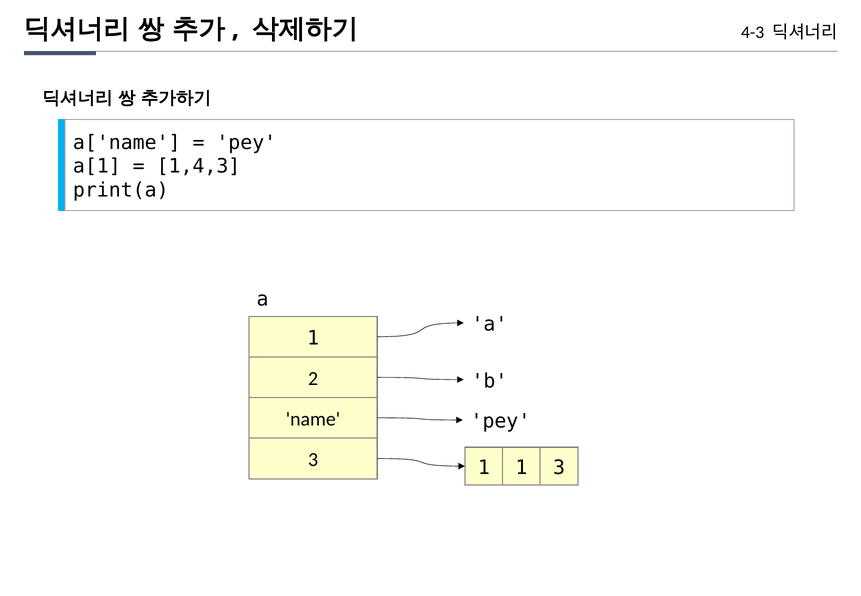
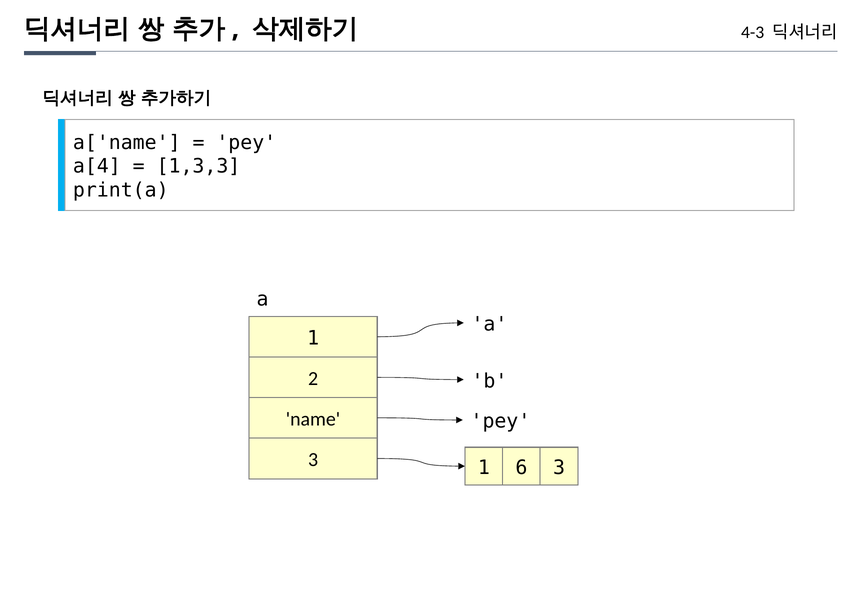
a[1: a[1 -> a[4
1,4,3: 1,4,3 -> 1,3,3
1 1: 1 -> 6
